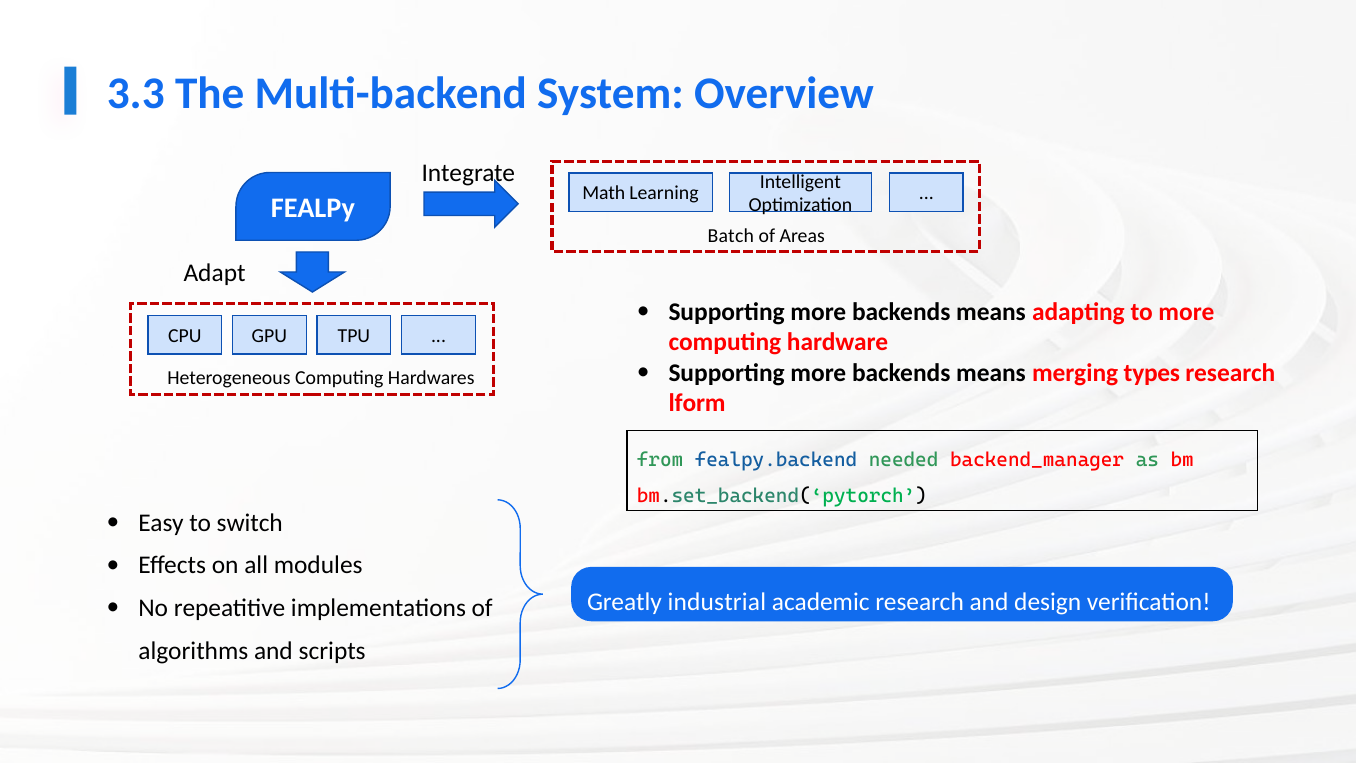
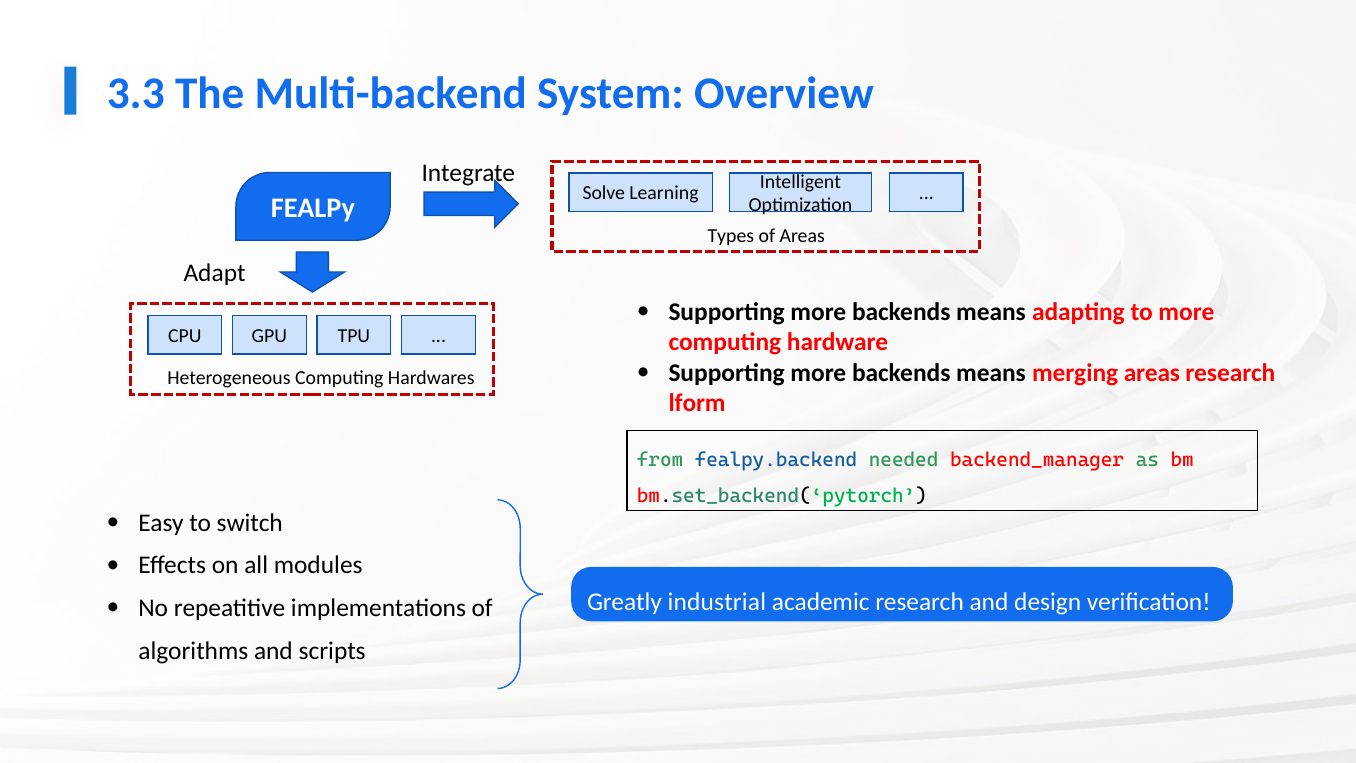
Math: Math -> Solve
Batch: Batch -> Types
merging types: types -> areas
